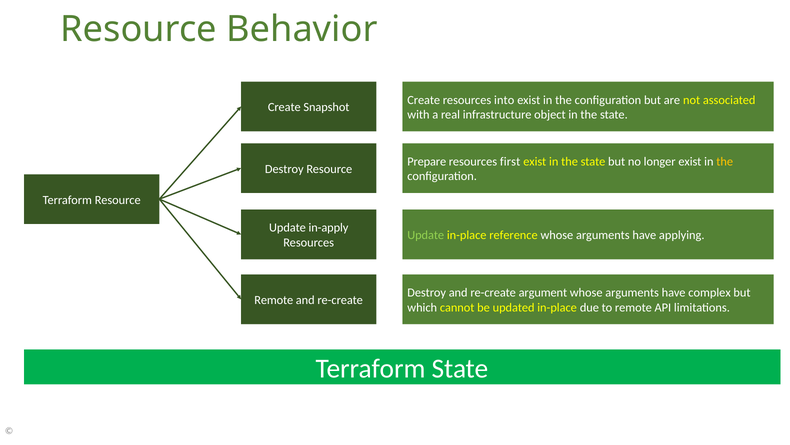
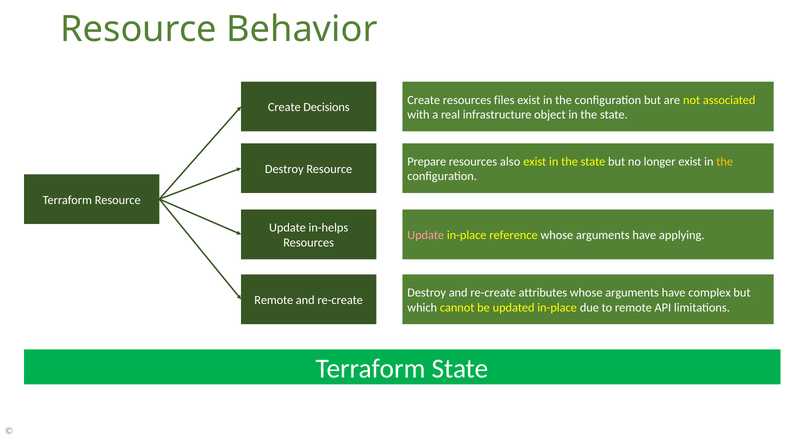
into: into -> files
Snapshot: Snapshot -> Decisions
first: first -> also
in-apply: in-apply -> in-helps
Update at (426, 235) colour: light green -> pink
argument: argument -> attributes
